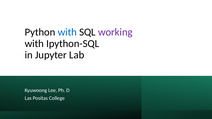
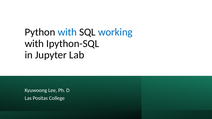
working colour: purple -> blue
